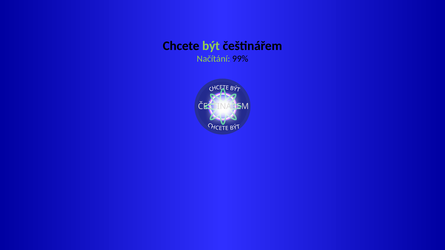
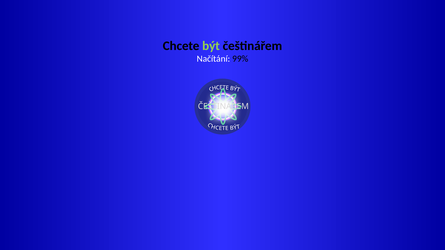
Načítání colour: light green -> white
